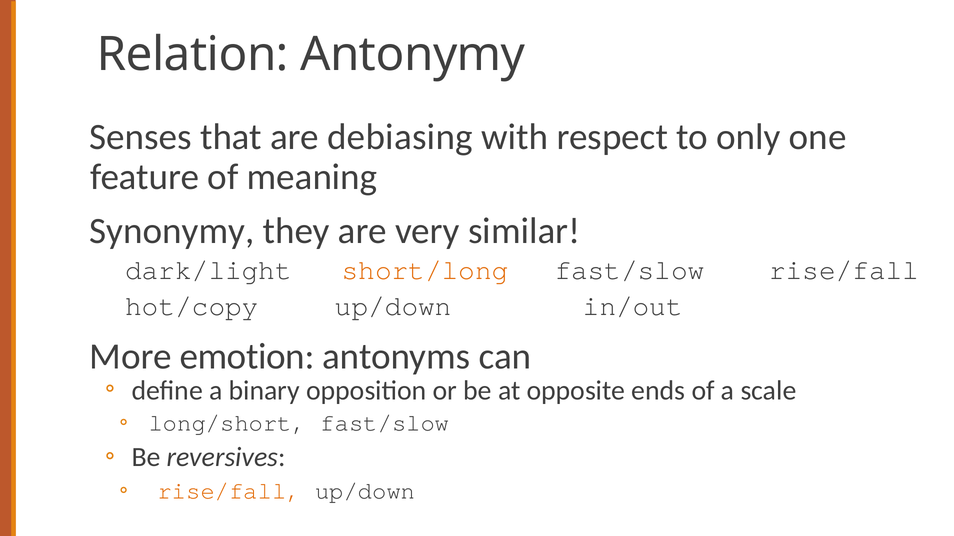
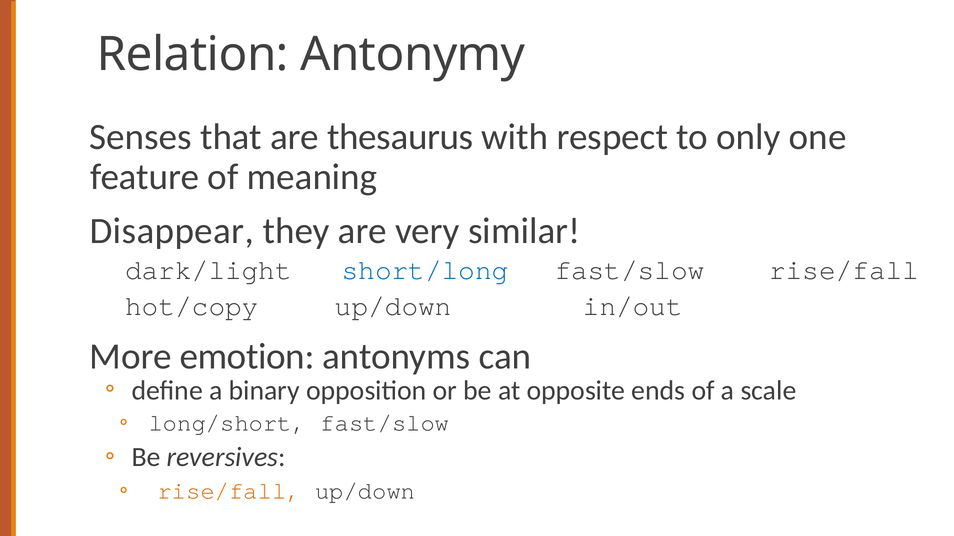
debiasing: debiasing -> thesaurus
Synonymy: Synonymy -> Disappear
short/long colour: orange -> blue
